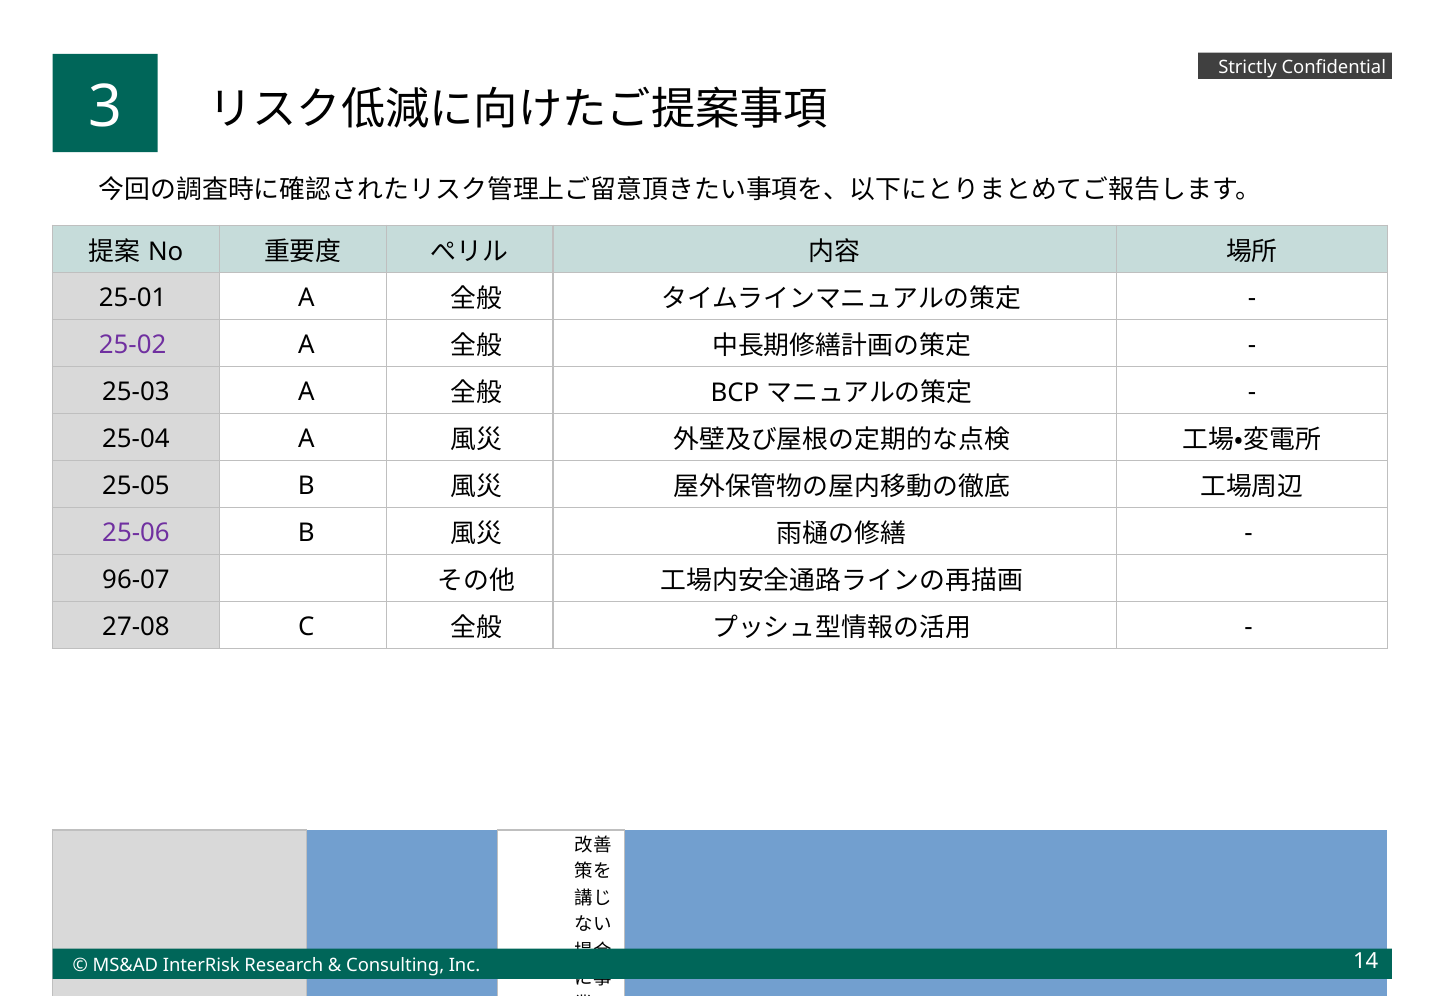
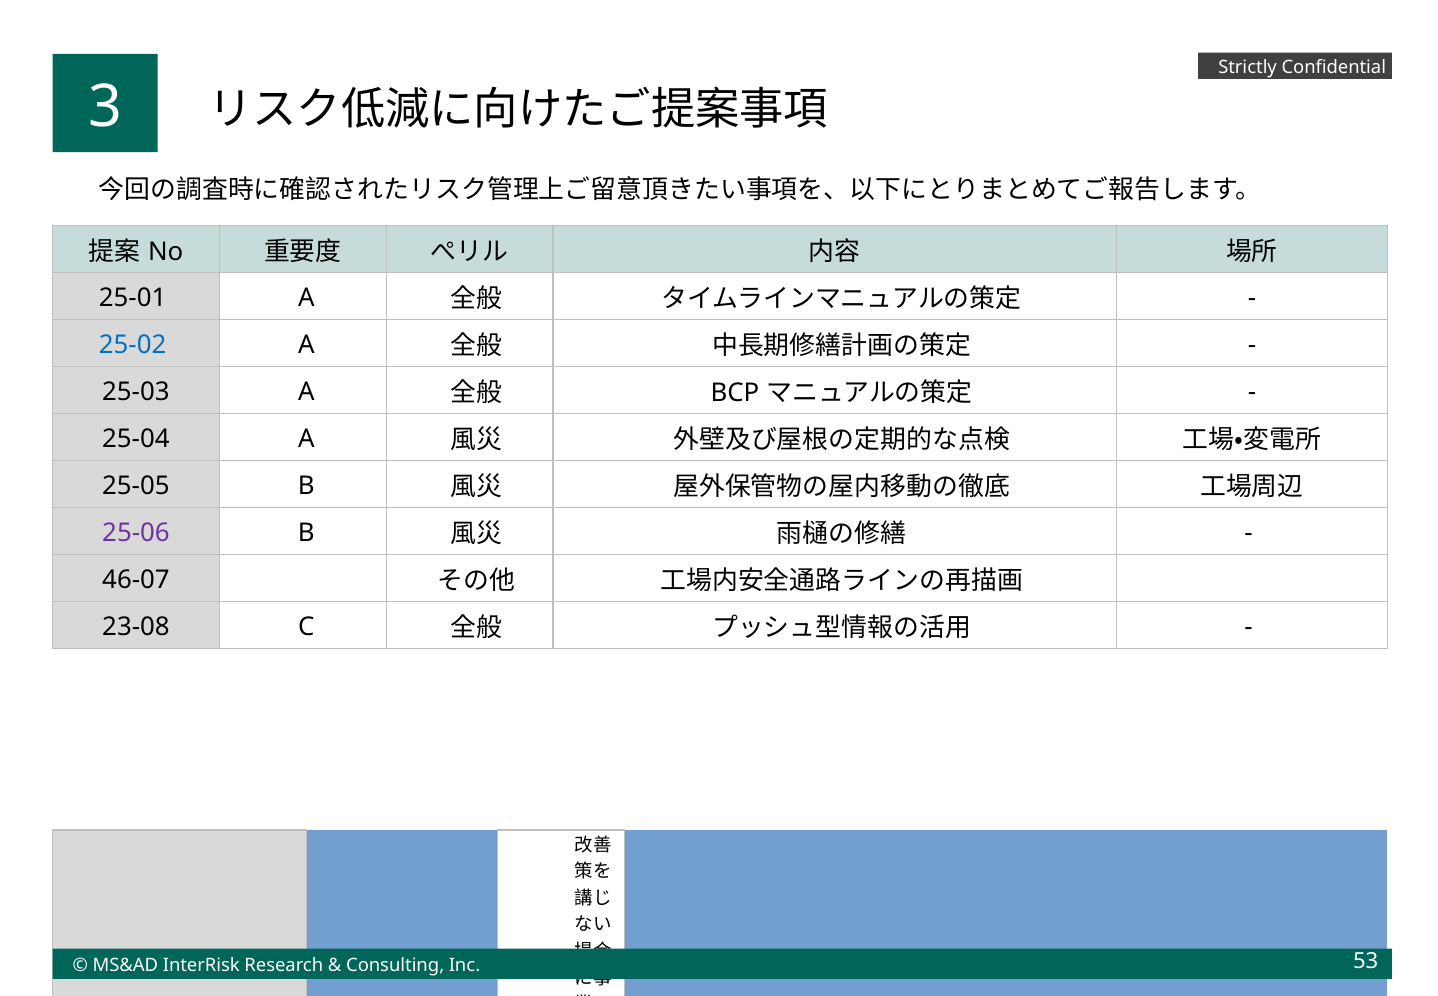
25-02 colour: purple -> blue
96-07: 96-07 -> 46-07
27-08: 27-08 -> 23-08
14: 14 -> 53
